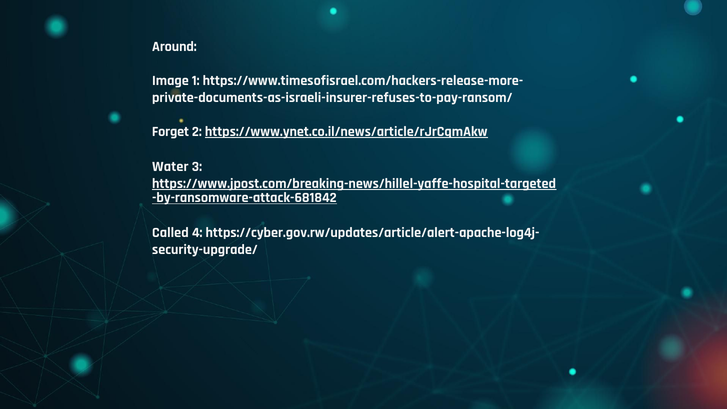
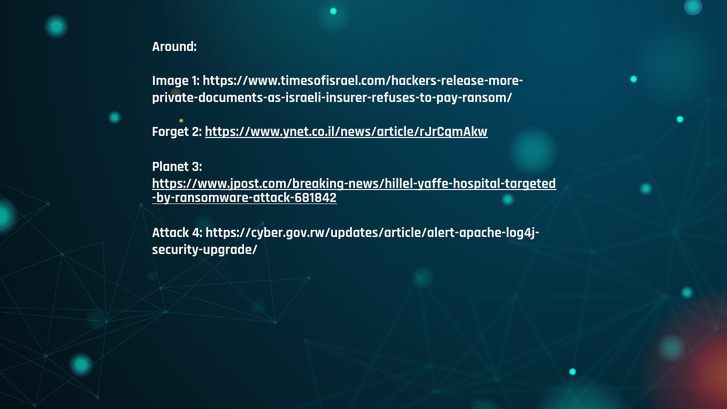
Water: Water -> Planet
Called: Called -> Attack
